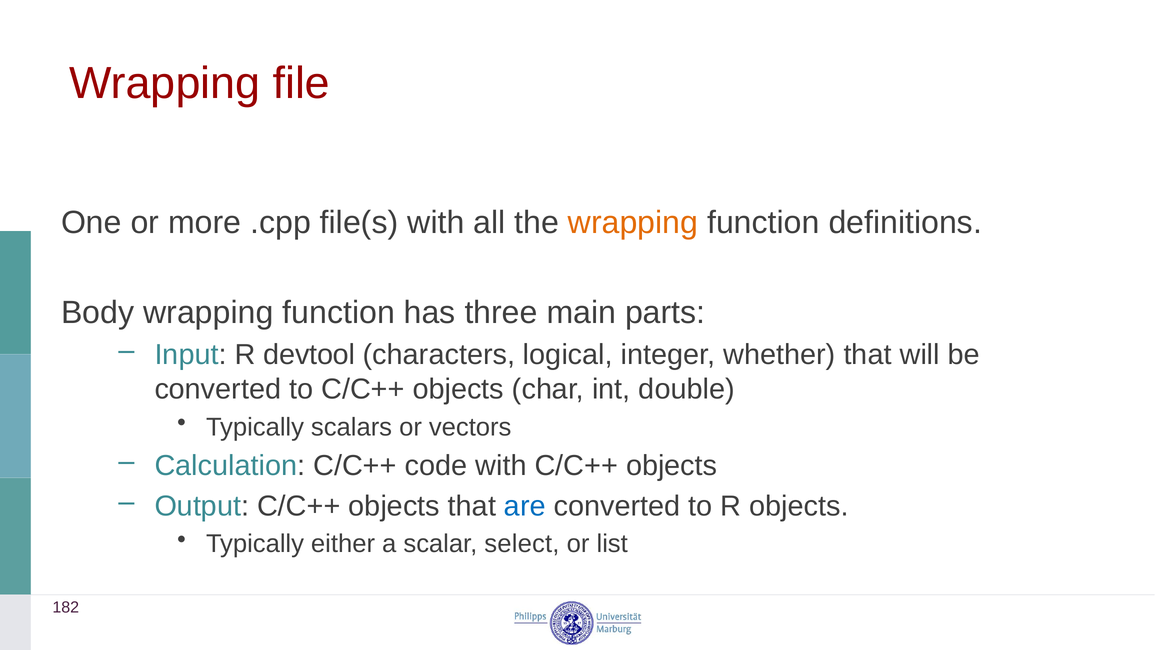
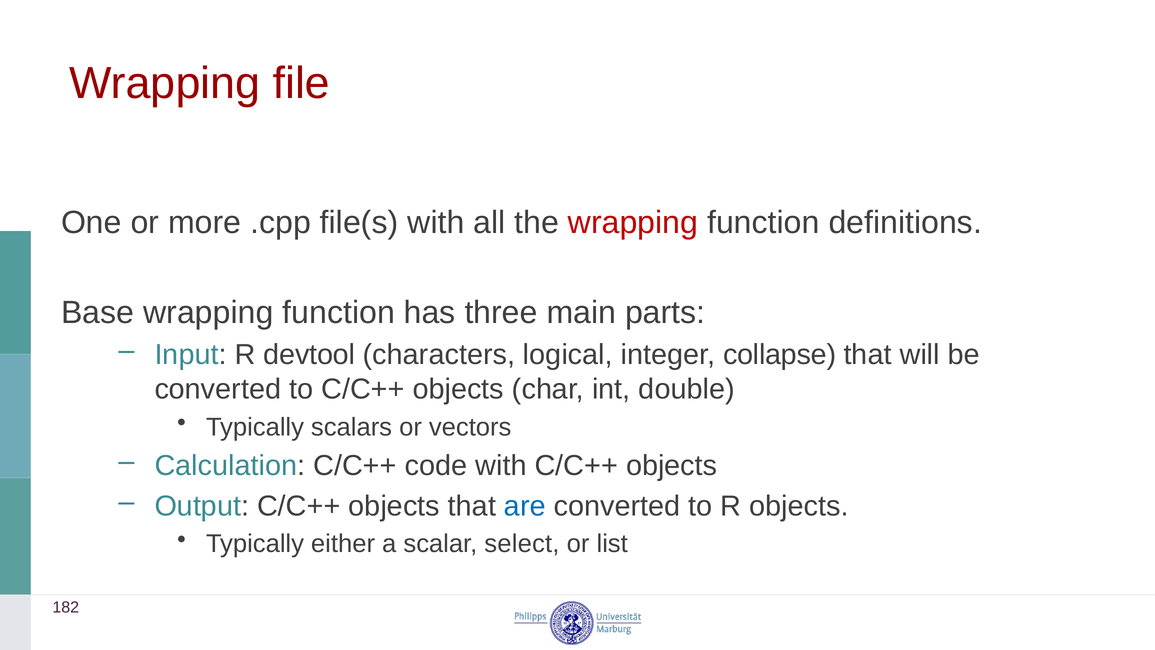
wrapping at (633, 223) colour: orange -> red
Body: Body -> Base
whether: whether -> collapse
